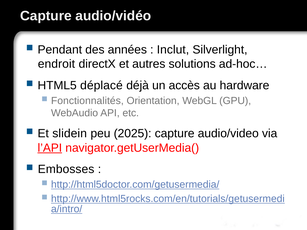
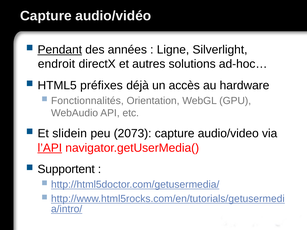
Pendant underline: none -> present
Inclut: Inclut -> Ligne
déplacé: déplacé -> préfixes
2025: 2025 -> 2073
Embosses: Embosses -> Supportent
